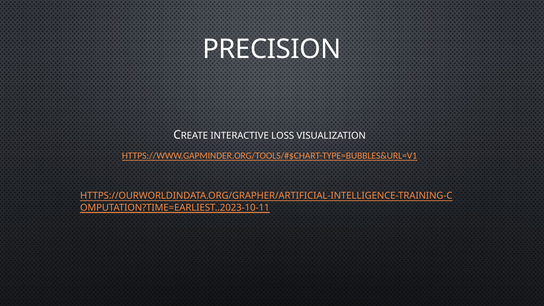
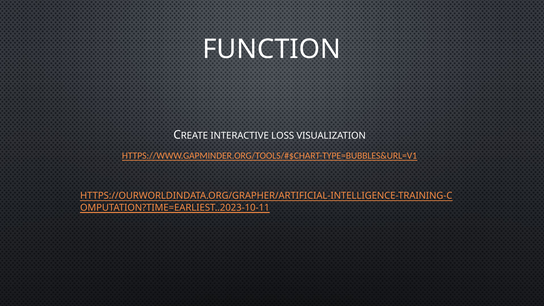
PRECISION: PRECISION -> FUNCTION
